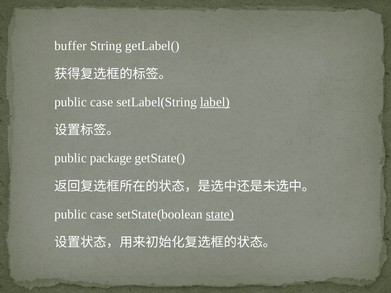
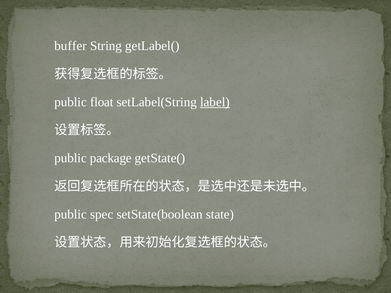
case at (102, 102): case -> float
case at (102, 214): case -> spec
state underline: present -> none
